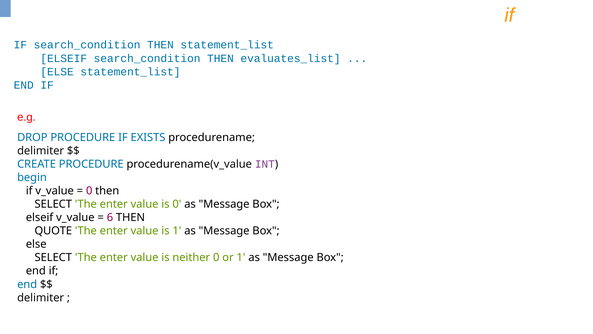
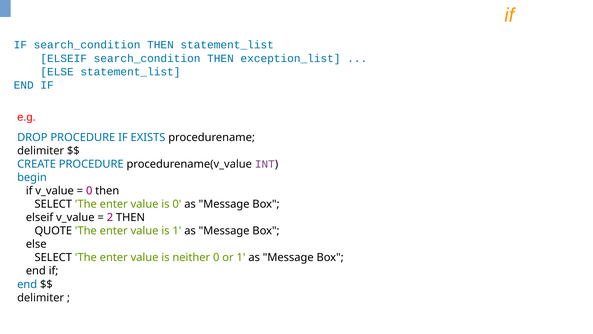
evaluates_list: evaluates_list -> exception_list
6: 6 -> 2
